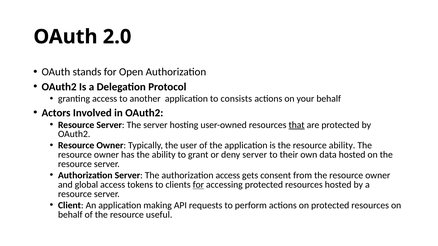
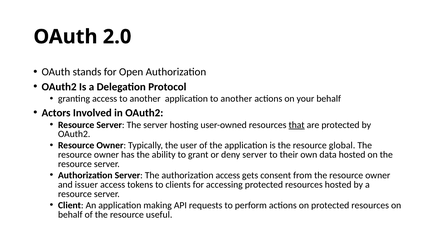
application to consists: consists -> another
resource ability: ability -> global
global: global -> issuer
for at (198, 185) underline: present -> none
